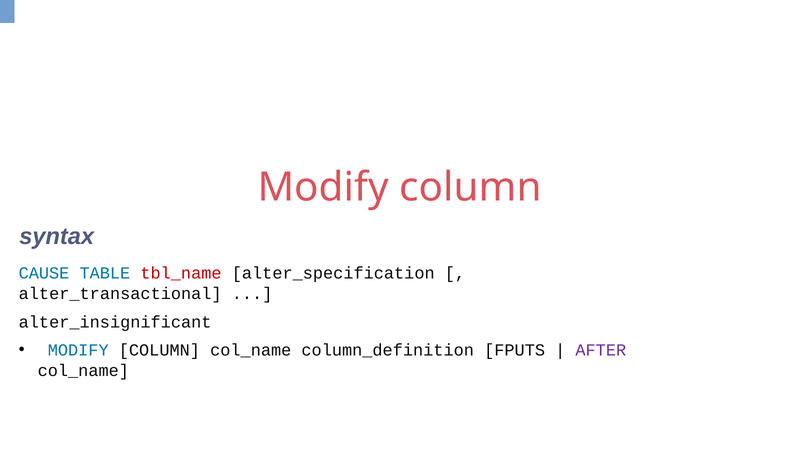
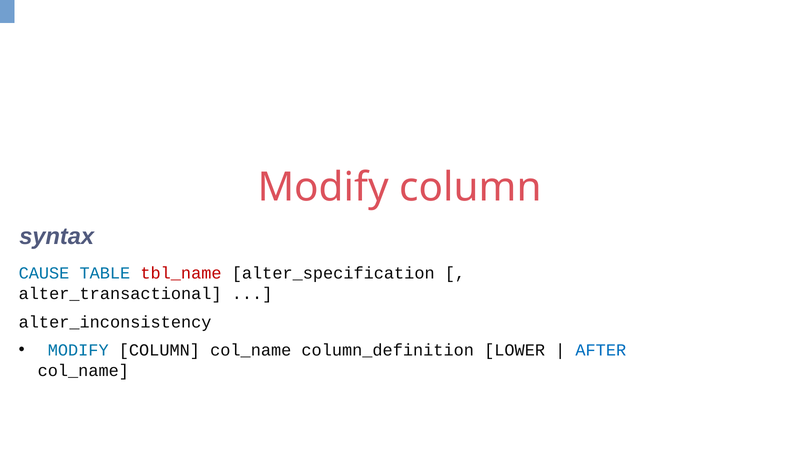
alter_insignificant: alter_insignificant -> alter_inconsistency
FPUTS: FPUTS -> LOWER
AFTER colour: purple -> blue
